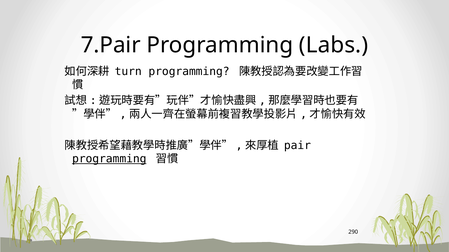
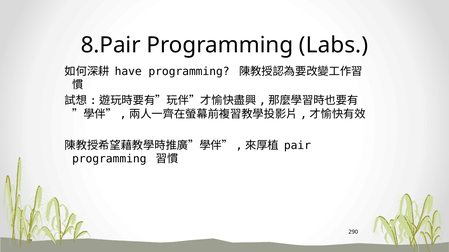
7.Pair: 7.Pair -> 8.Pair
turn: turn -> have
programming at (109, 159) underline: present -> none
